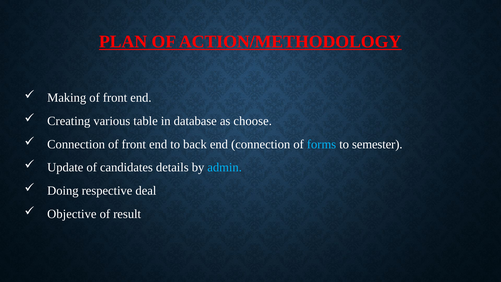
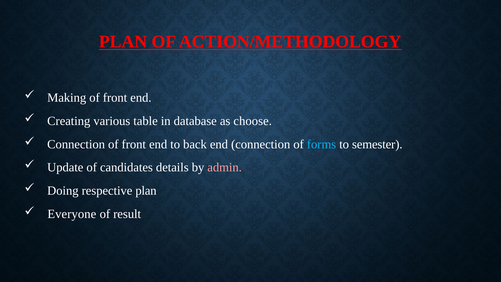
admin colour: light blue -> pink
respective deal: deal -> plan
Objective: Objective -> Everyone
